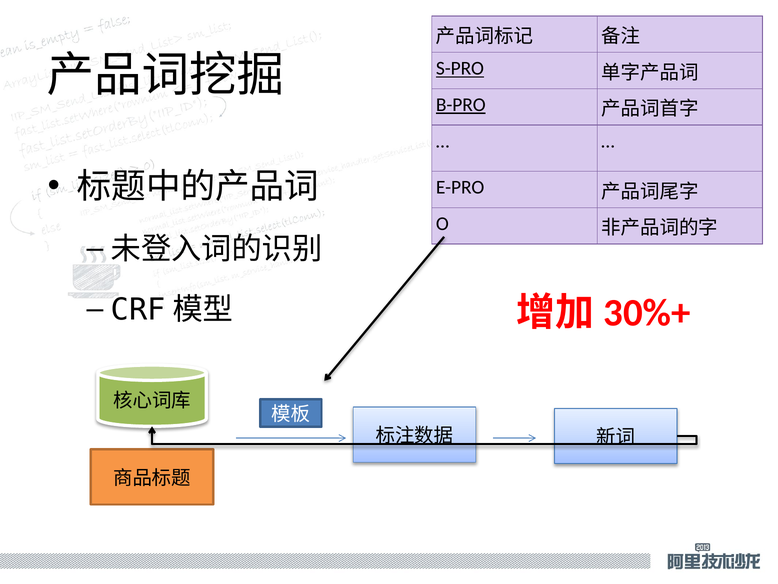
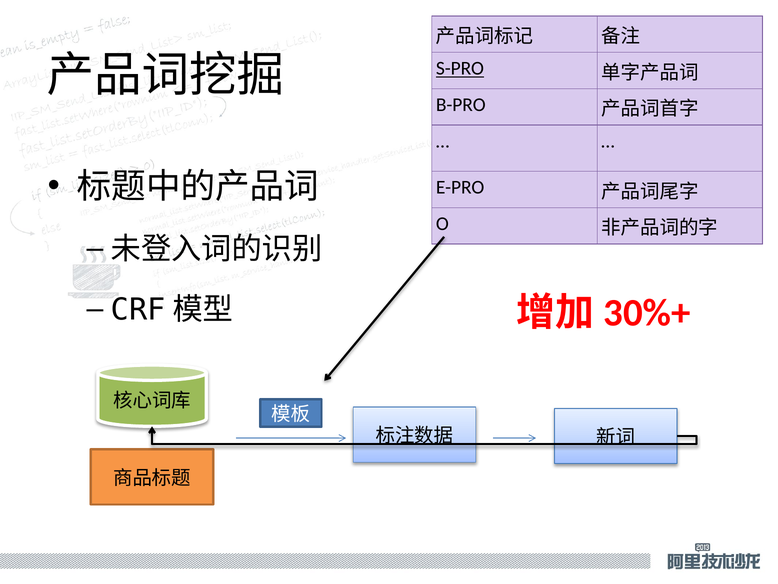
B-PRO underline: present -> none
